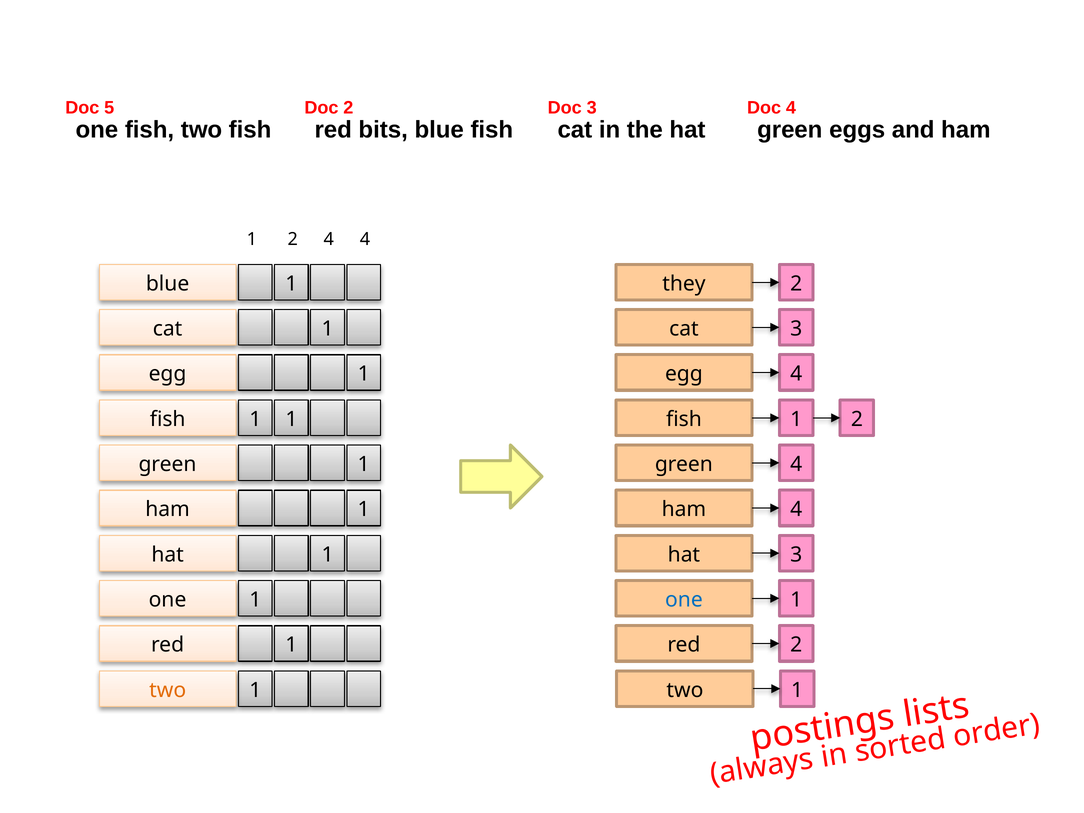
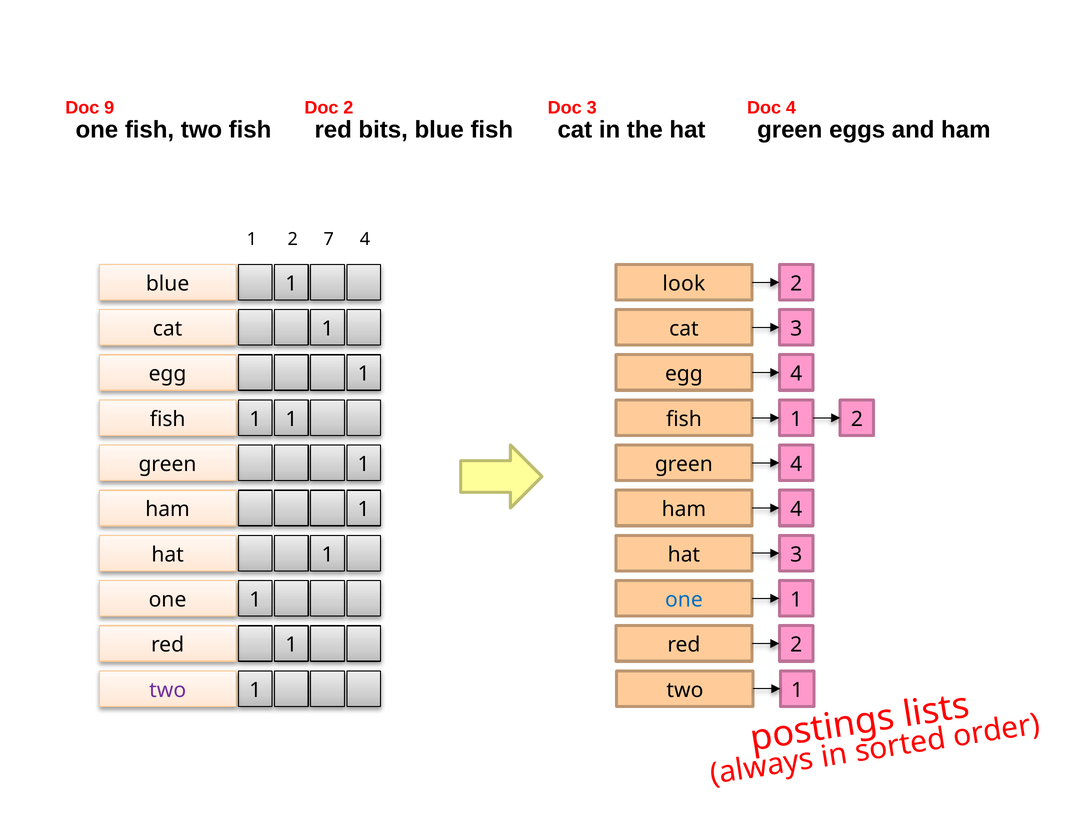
5: 5 -> 9
2 4: 4 -> 7
they: they -> look
two at (168, 690) colour: orange -> purple
